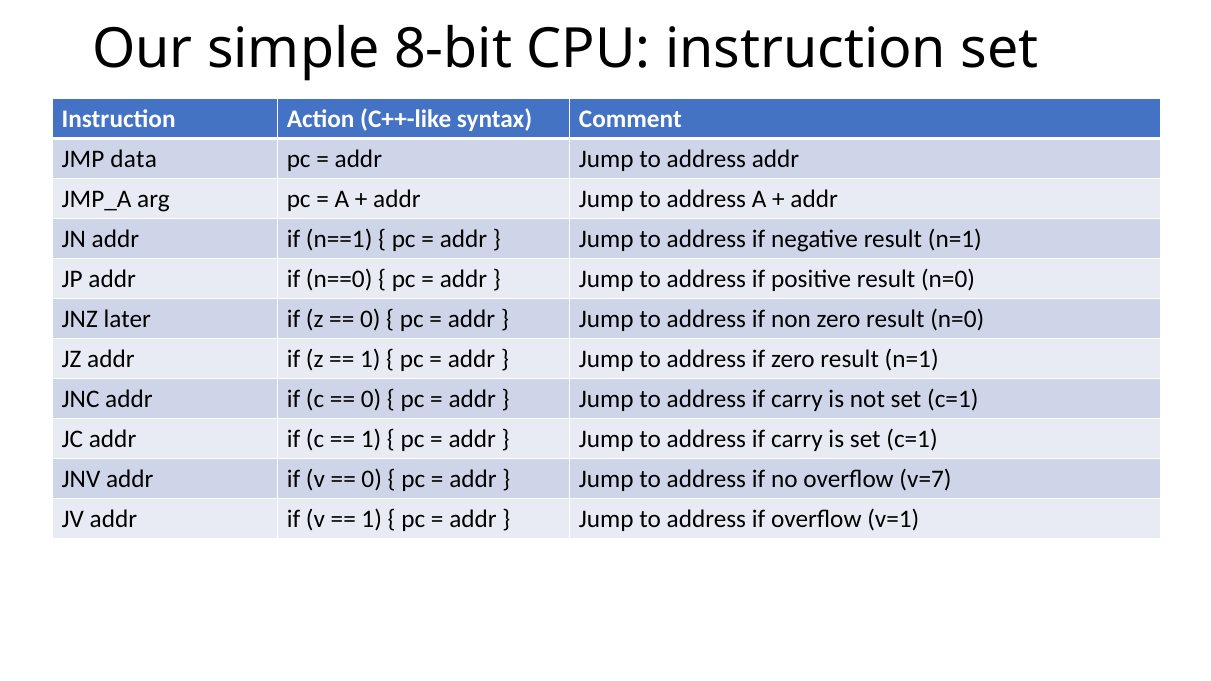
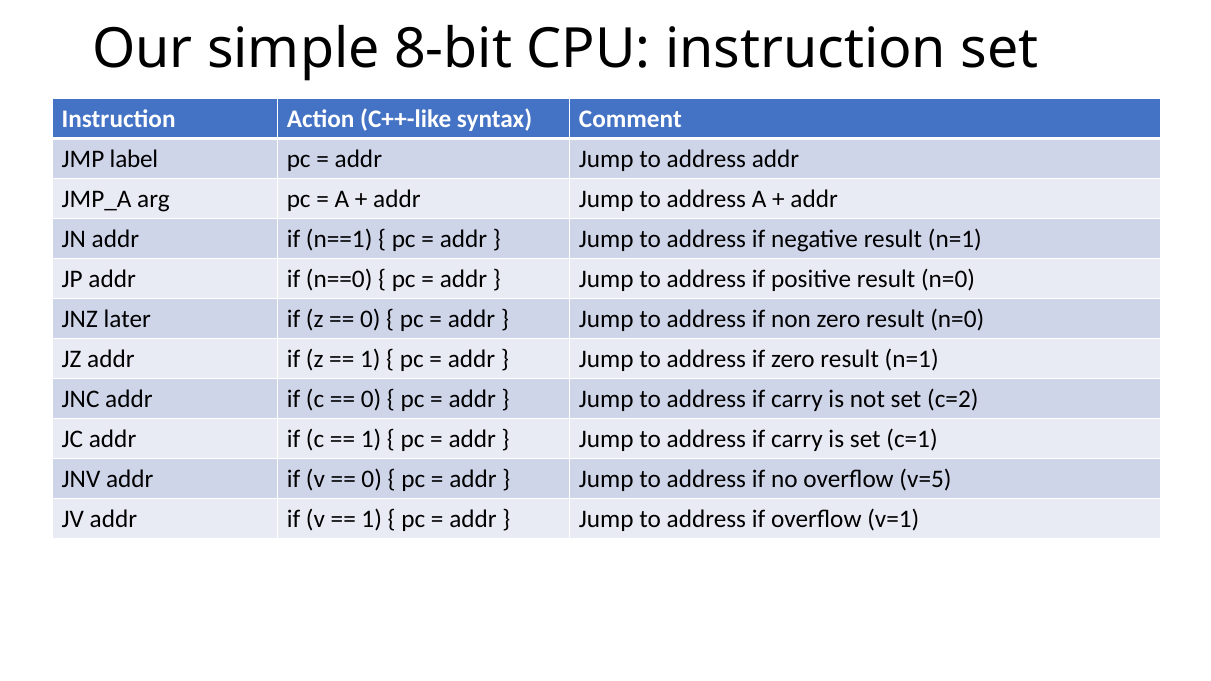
data: data -> label
not set c=1: c=1 -> c=2
v=7: v=7 -> v=5
